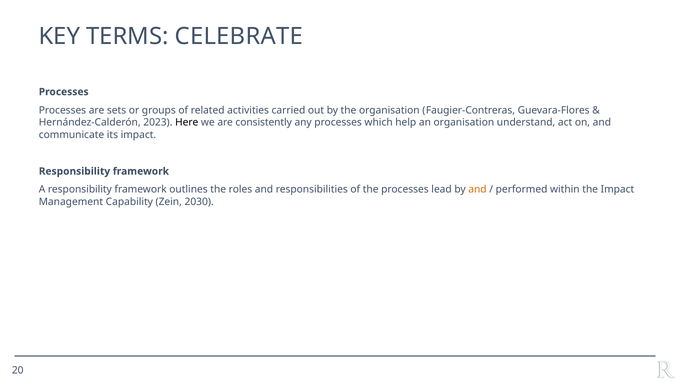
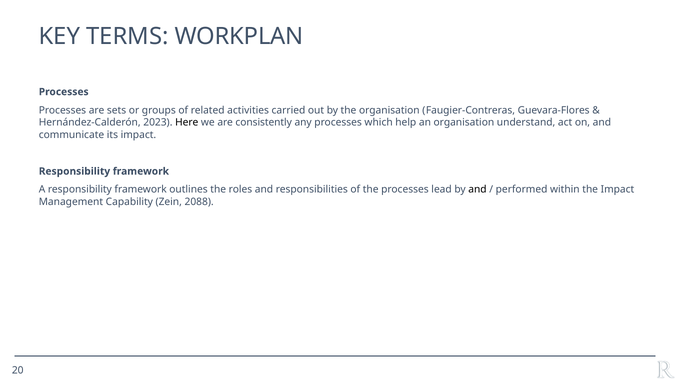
CELEBRATE: CELEBRATE -> WORKPLAN
and at (477, 190) colour: orange -> black
2030: 2030 -> 2088
